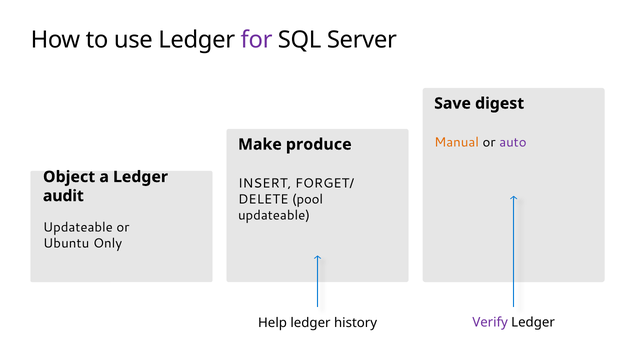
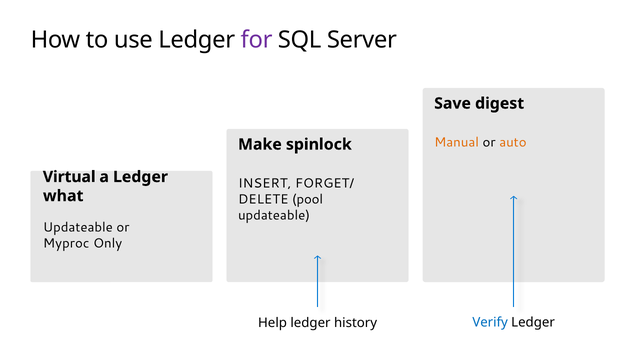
auto colour: purple -> orange
produce: produce -> spinlock
Object: Object -> Virtual
audit: audit -> what
Ubuntu: Ubuntu -> Myproc
Verify colour: purple -> blue
